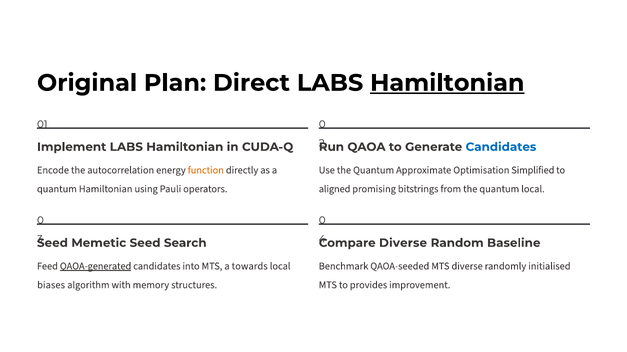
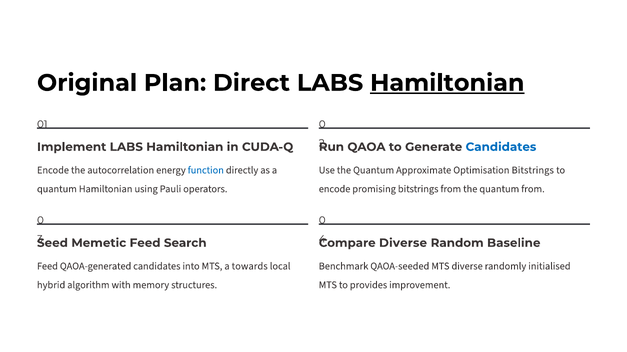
function colour: orange -> blue
Optimisation Simplified: Simplified -> Bitstrings
aligned at (335, 189): aligned -> encode
quantum local: local -> from
Memetic Seed: Seed -> Feed
QAOA-generated underline: present -> none
biases: biases -> hybrid
